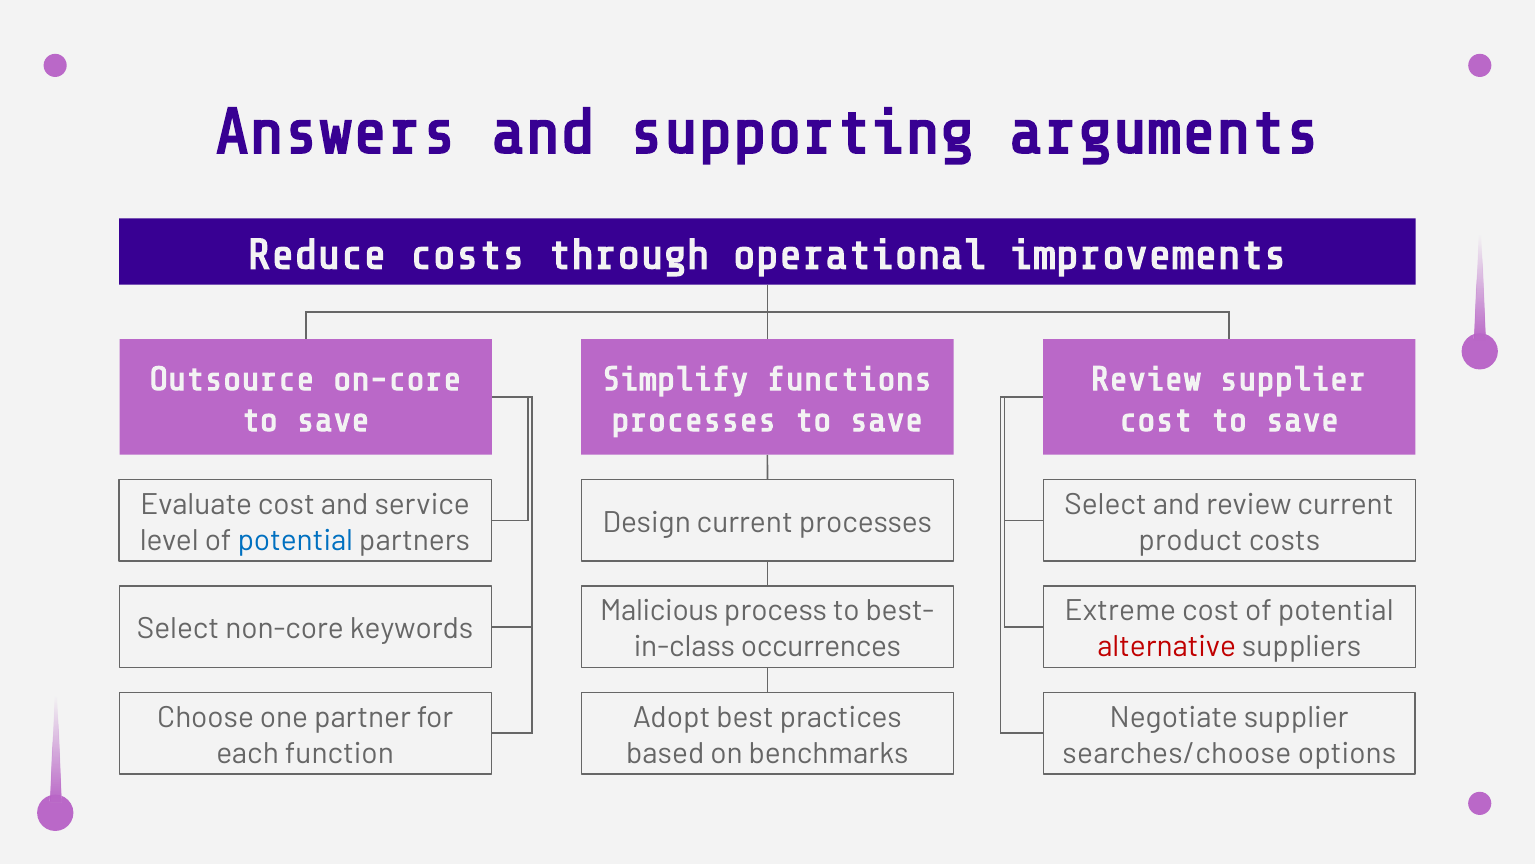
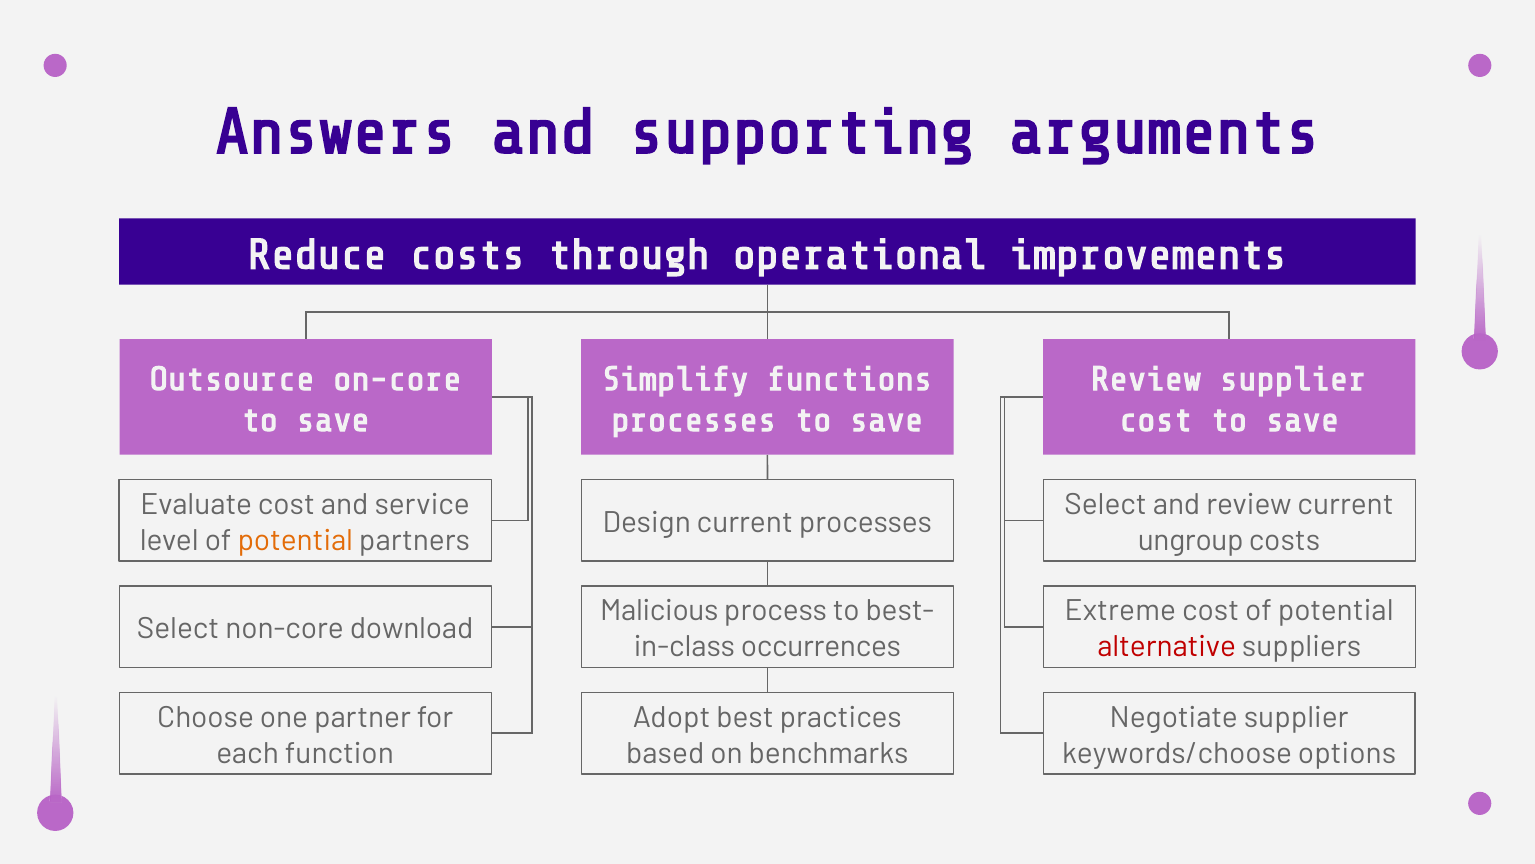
potential at (295, 540) colour: blue -> orange
product: product -> ungroup
keywords: keywords -> download
searches/choose: searches/choose -> keywords/choose
